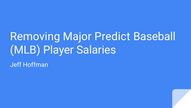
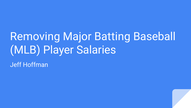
Predict: Predict -> Batting
